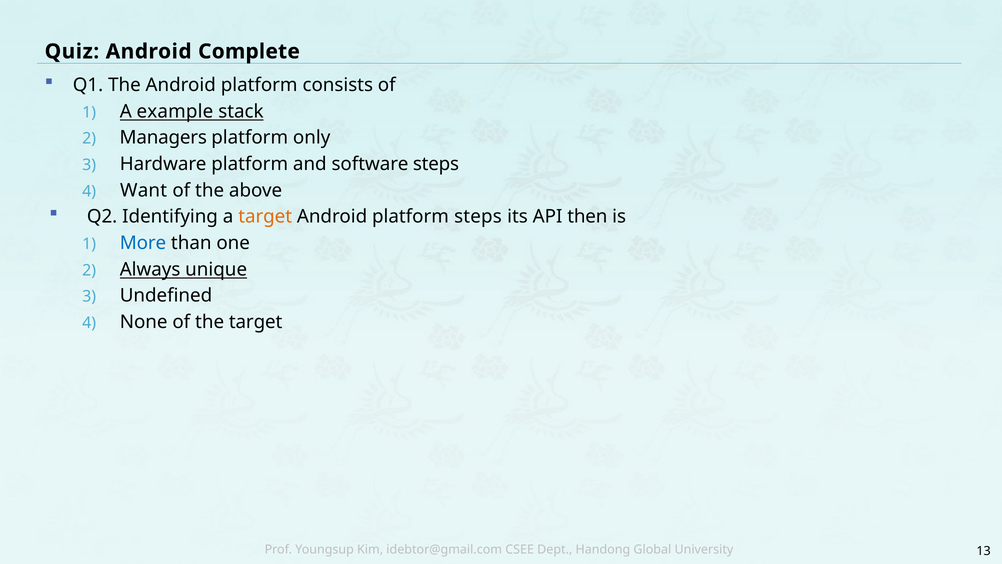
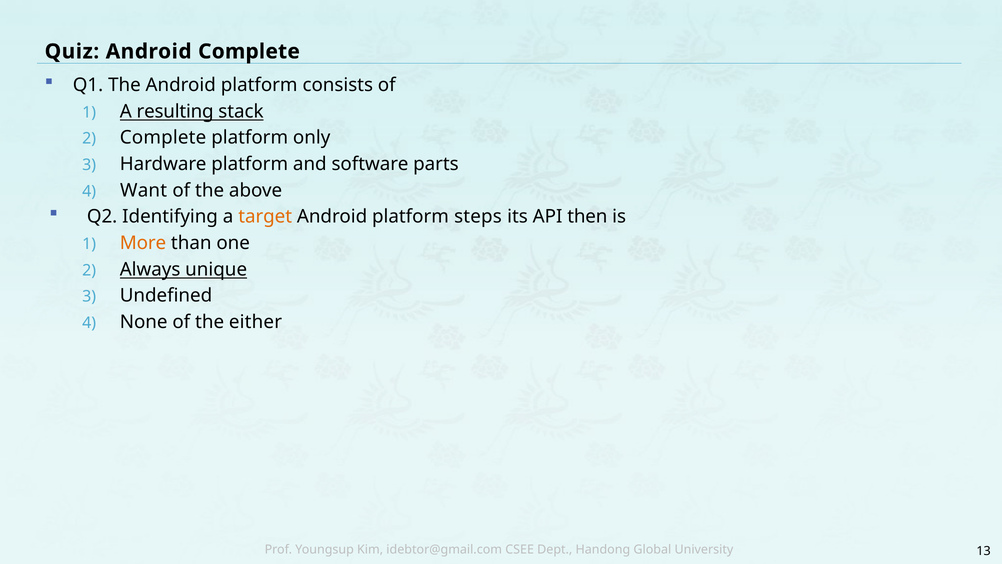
example: example -> resulting
Managers at (163, 138): Managers -> Complete
software steps: steps -> parts
More colour: blue -> orange
the target: target -> either
